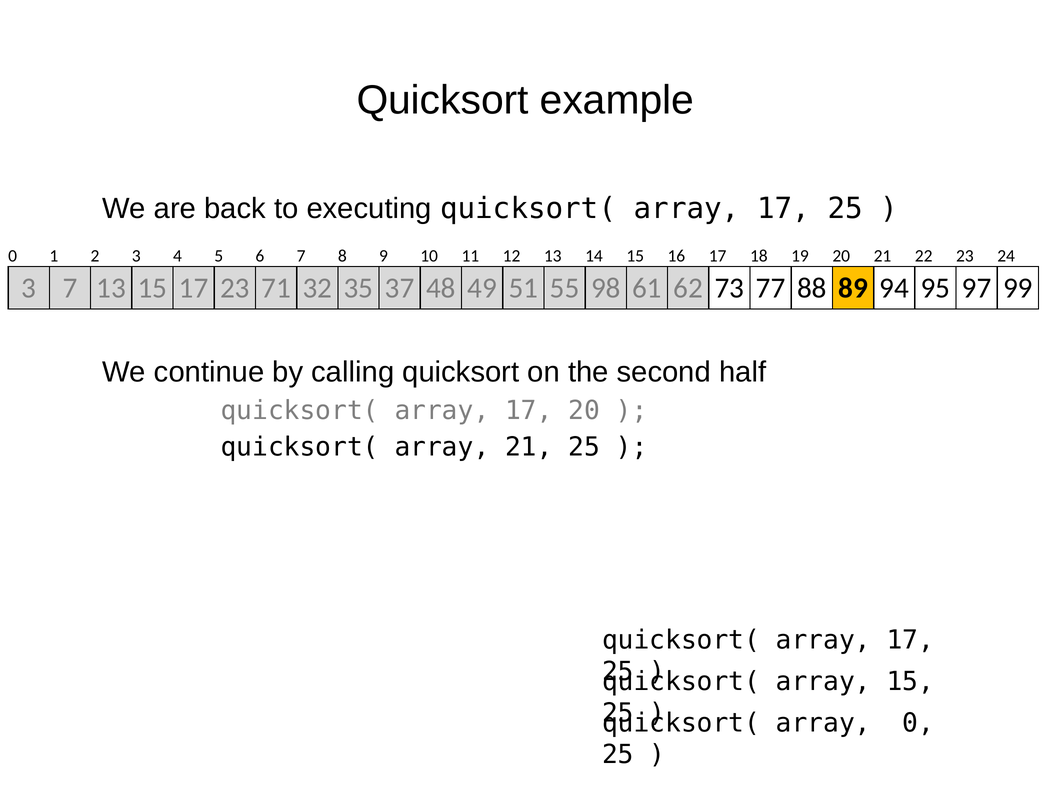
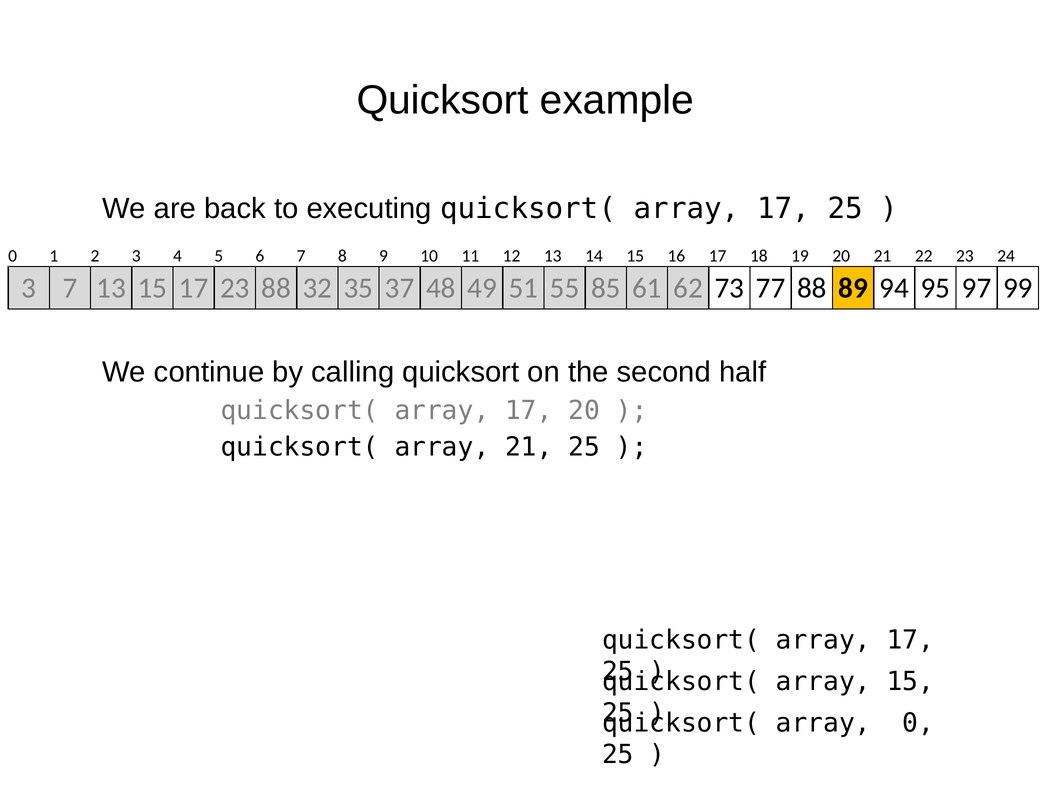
23 71: 71 -> 88
98: 98 -> 85
